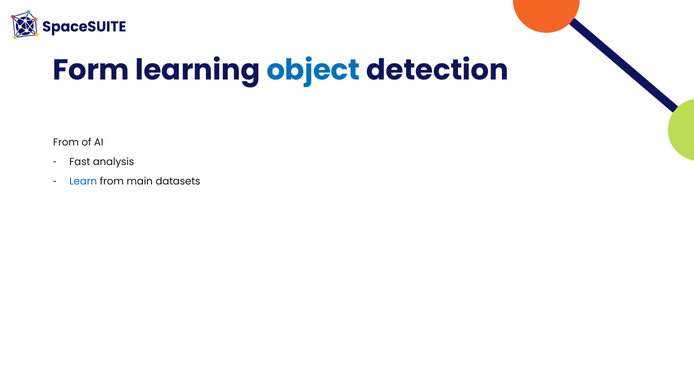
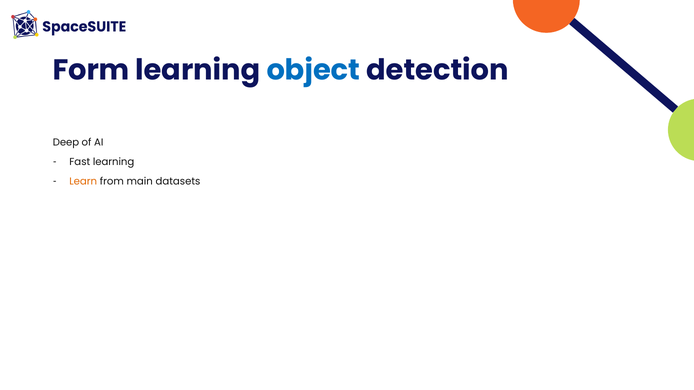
From at (66, 143): From -> Deep
Fast analysis: analysis -> learning
Learn colour: blue -> orange
